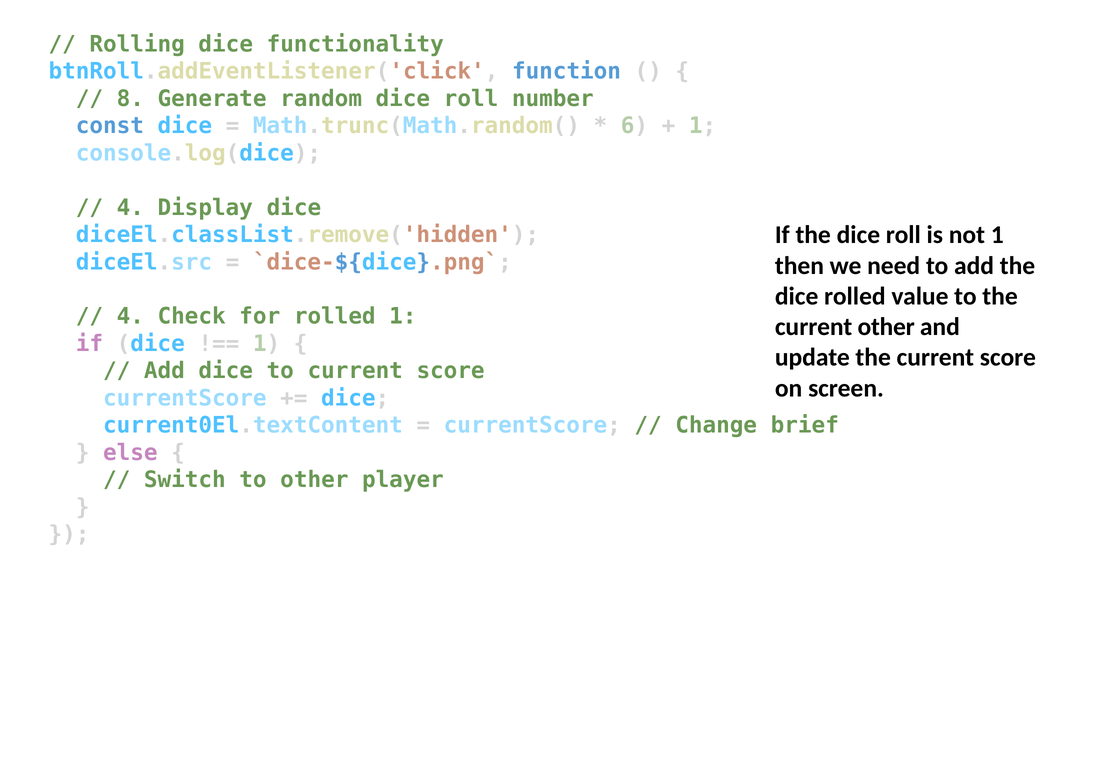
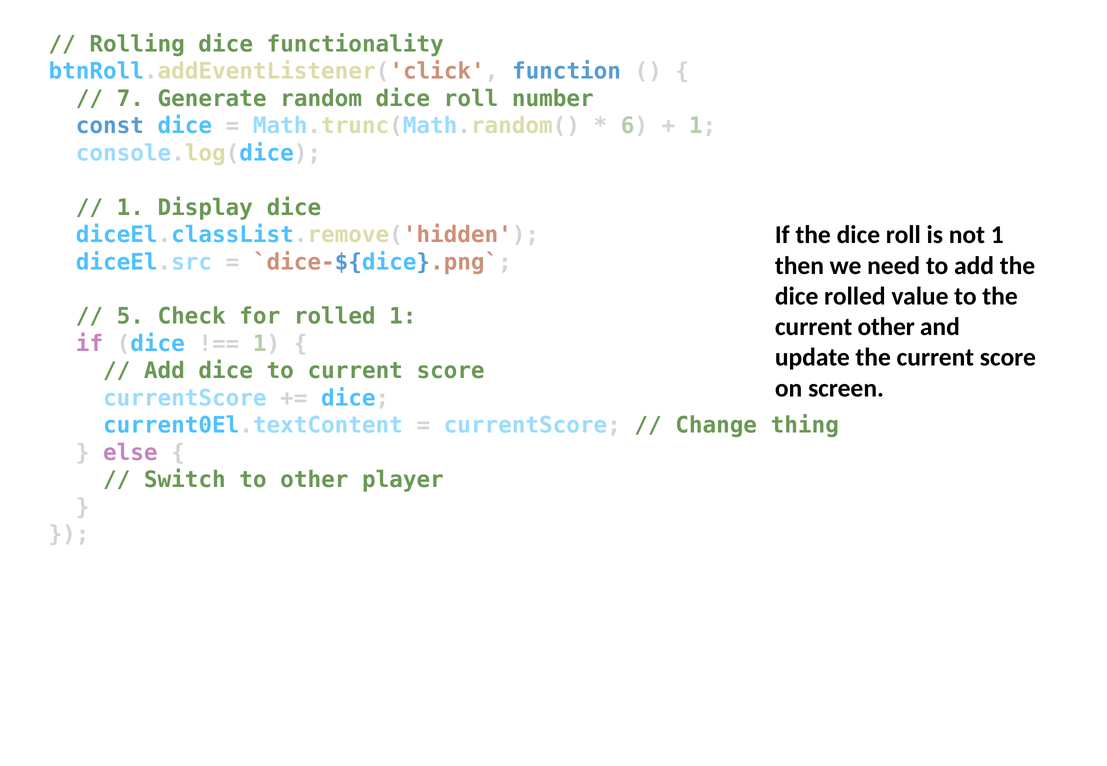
8: 8 -> 7
4 at (130, 208): 4 -> 1
4 at (130, 317): 4 -> 5
brief: brief -> thing
